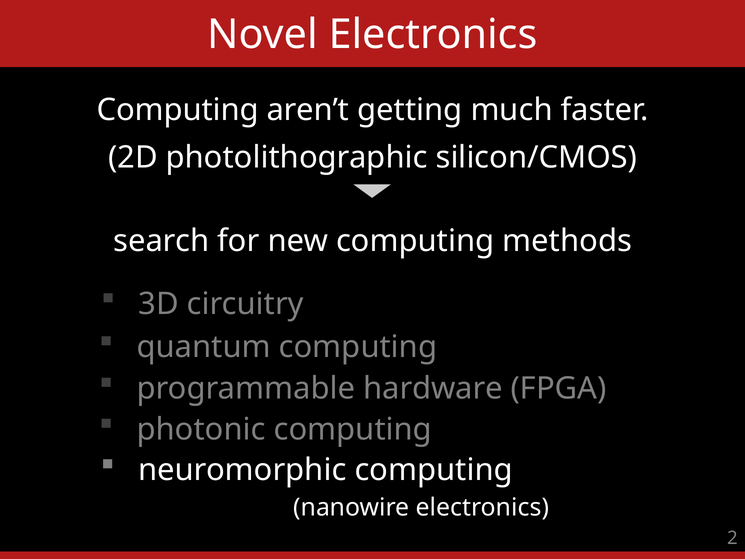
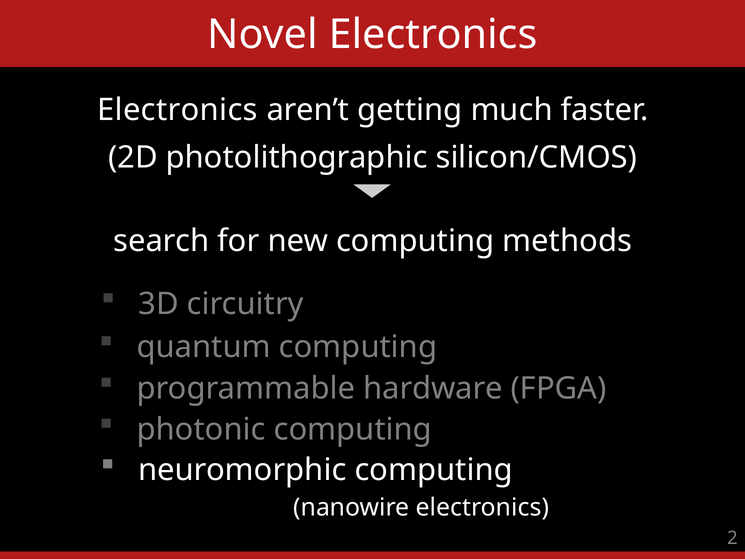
Computing at (178, 110): Computing -> Electronics
